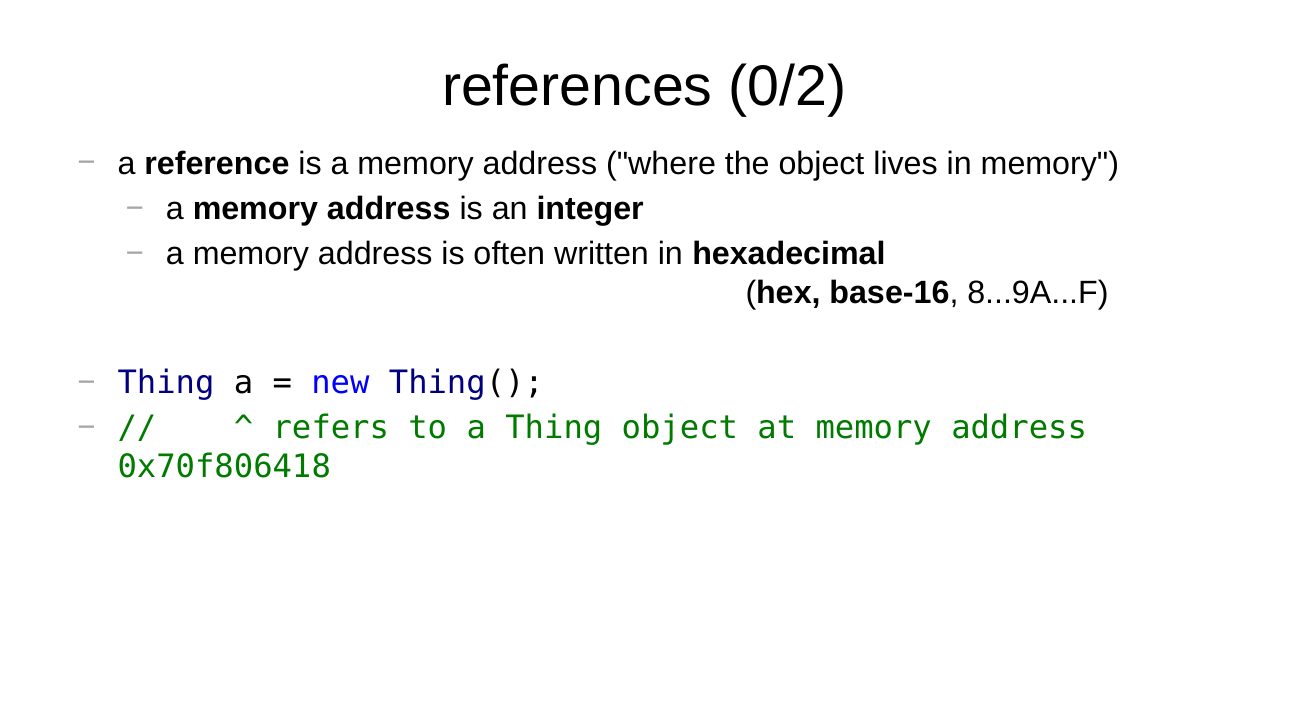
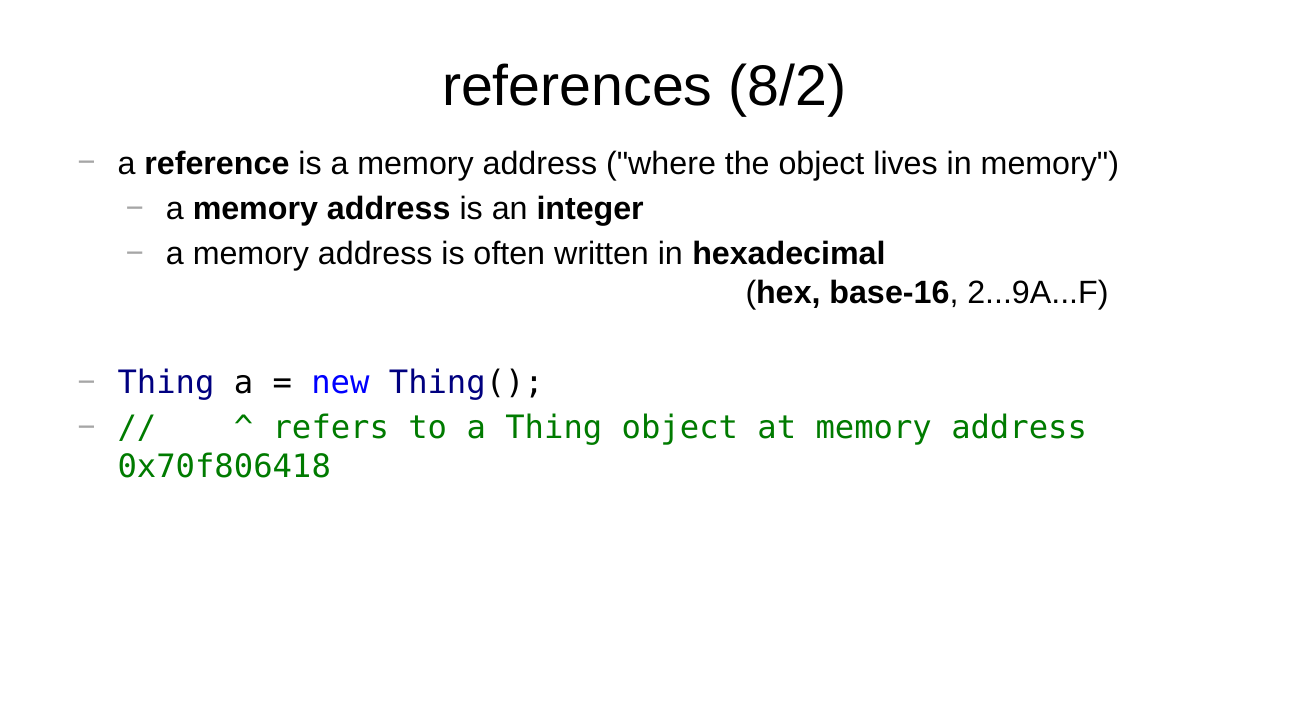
0/2: 0/2 -> 8/2
8...9A...F: 8...9A...F -> 2...9A...F
